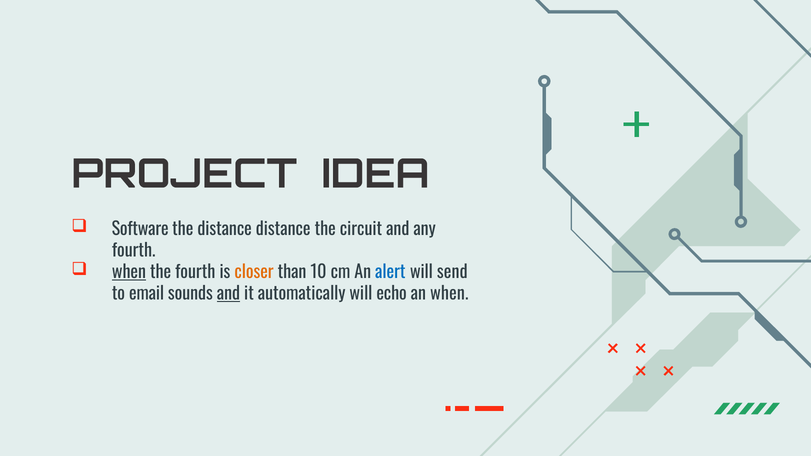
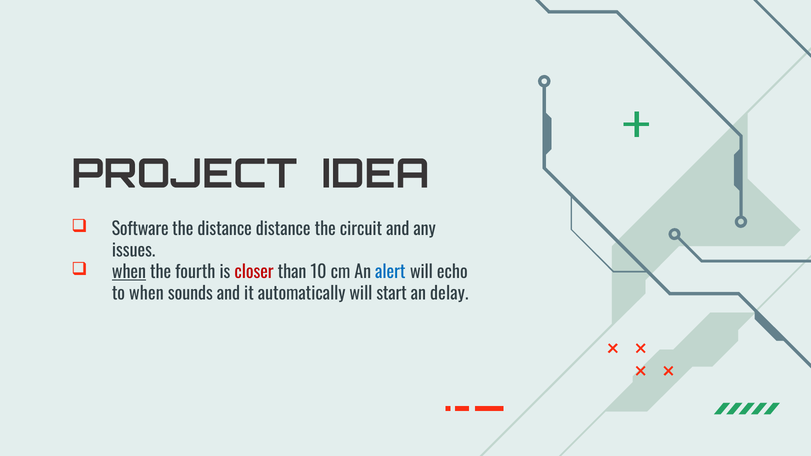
fourth at (134, 251): fourth -> issues
closer colour: orange -> red
send: send -> echo
to email: email -> when
and at (228, 294) underline: present -> none
echo: echo -> start
an when: when -> delay
